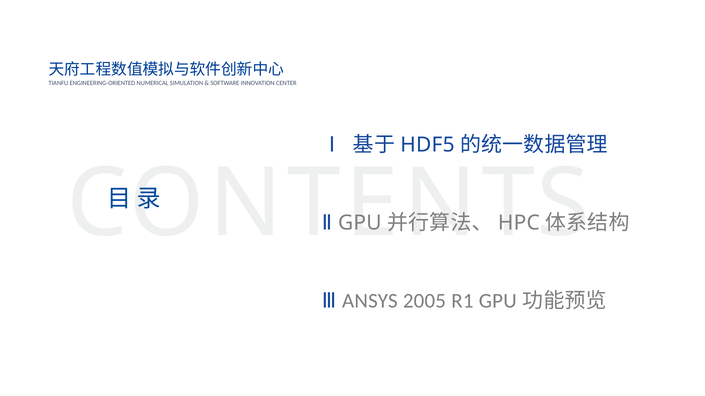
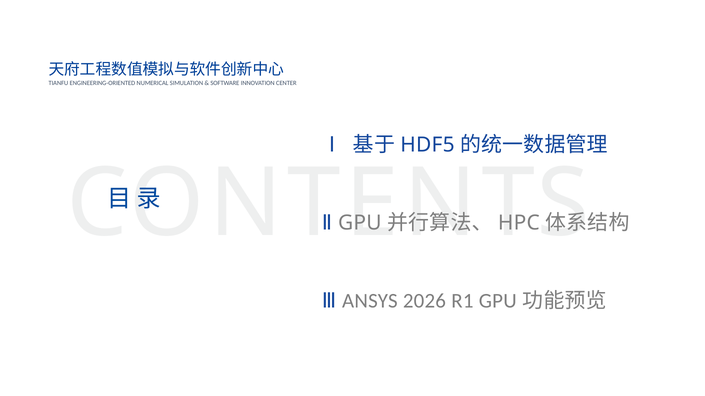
2005: 2005 -> 2026
